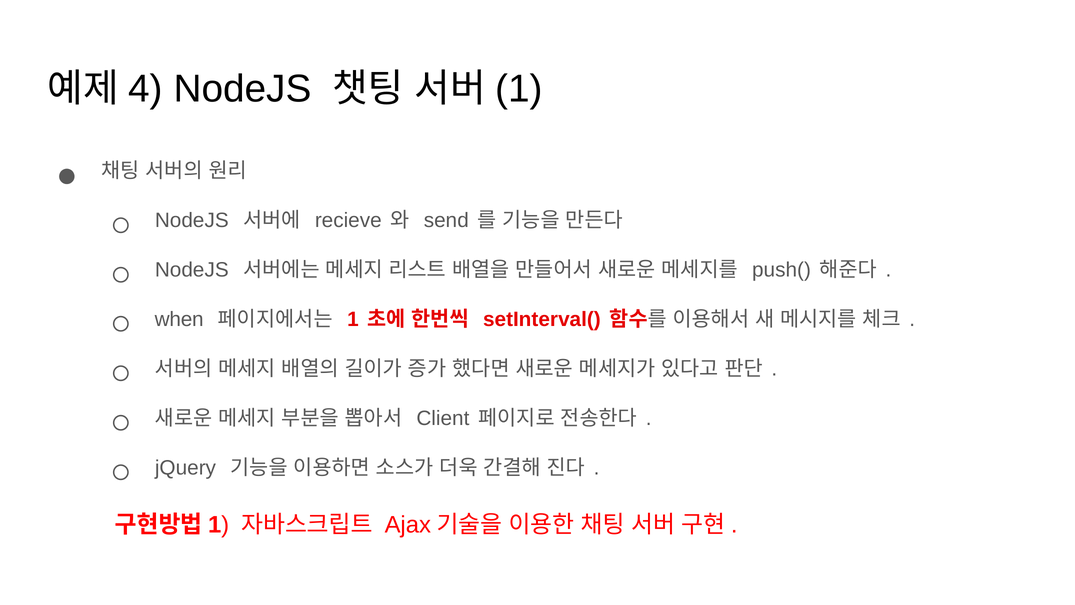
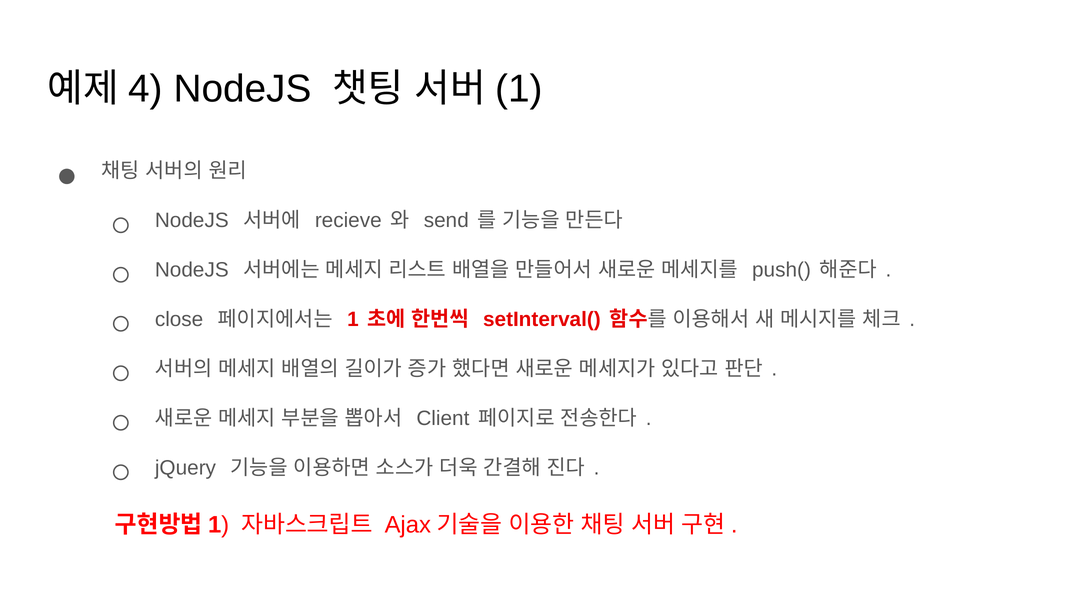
when: when -> close
